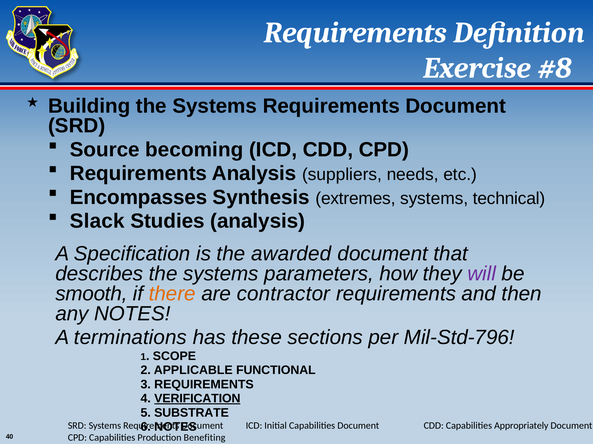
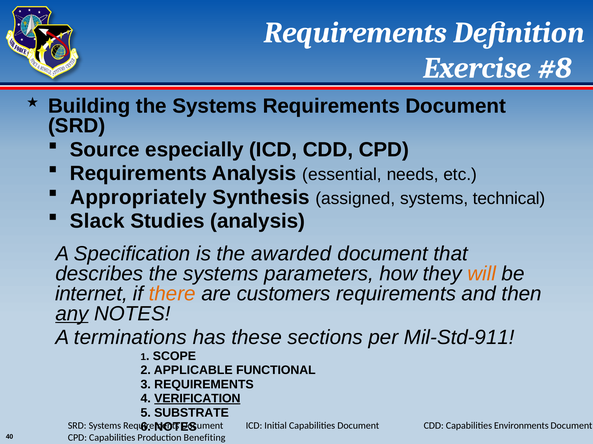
becoming: becoming -> especially
suppliers: suppliers -> essential
Encompasses: Encompasses -> Appropriately
extremes: extremes -> assigned
will colour: purple -> orange
smooth: smooth -> internet
contractor: contractor -> customers
any underline: none -> present
Mil-Std-796: Mil-Std-796 -> Mil-Std-911
Appropriately: Appropriately -> Environments
